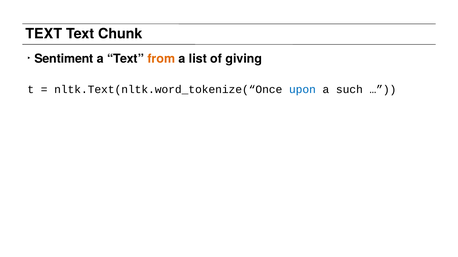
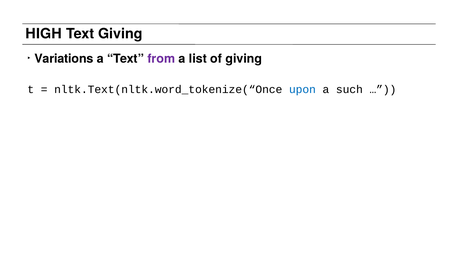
TEXT at (44, 34): TEXT -> HIGH
Text Chunk: Chunk -> Giving
Sentiment: Sentiment -> Variations
from colour: orange -> purple
